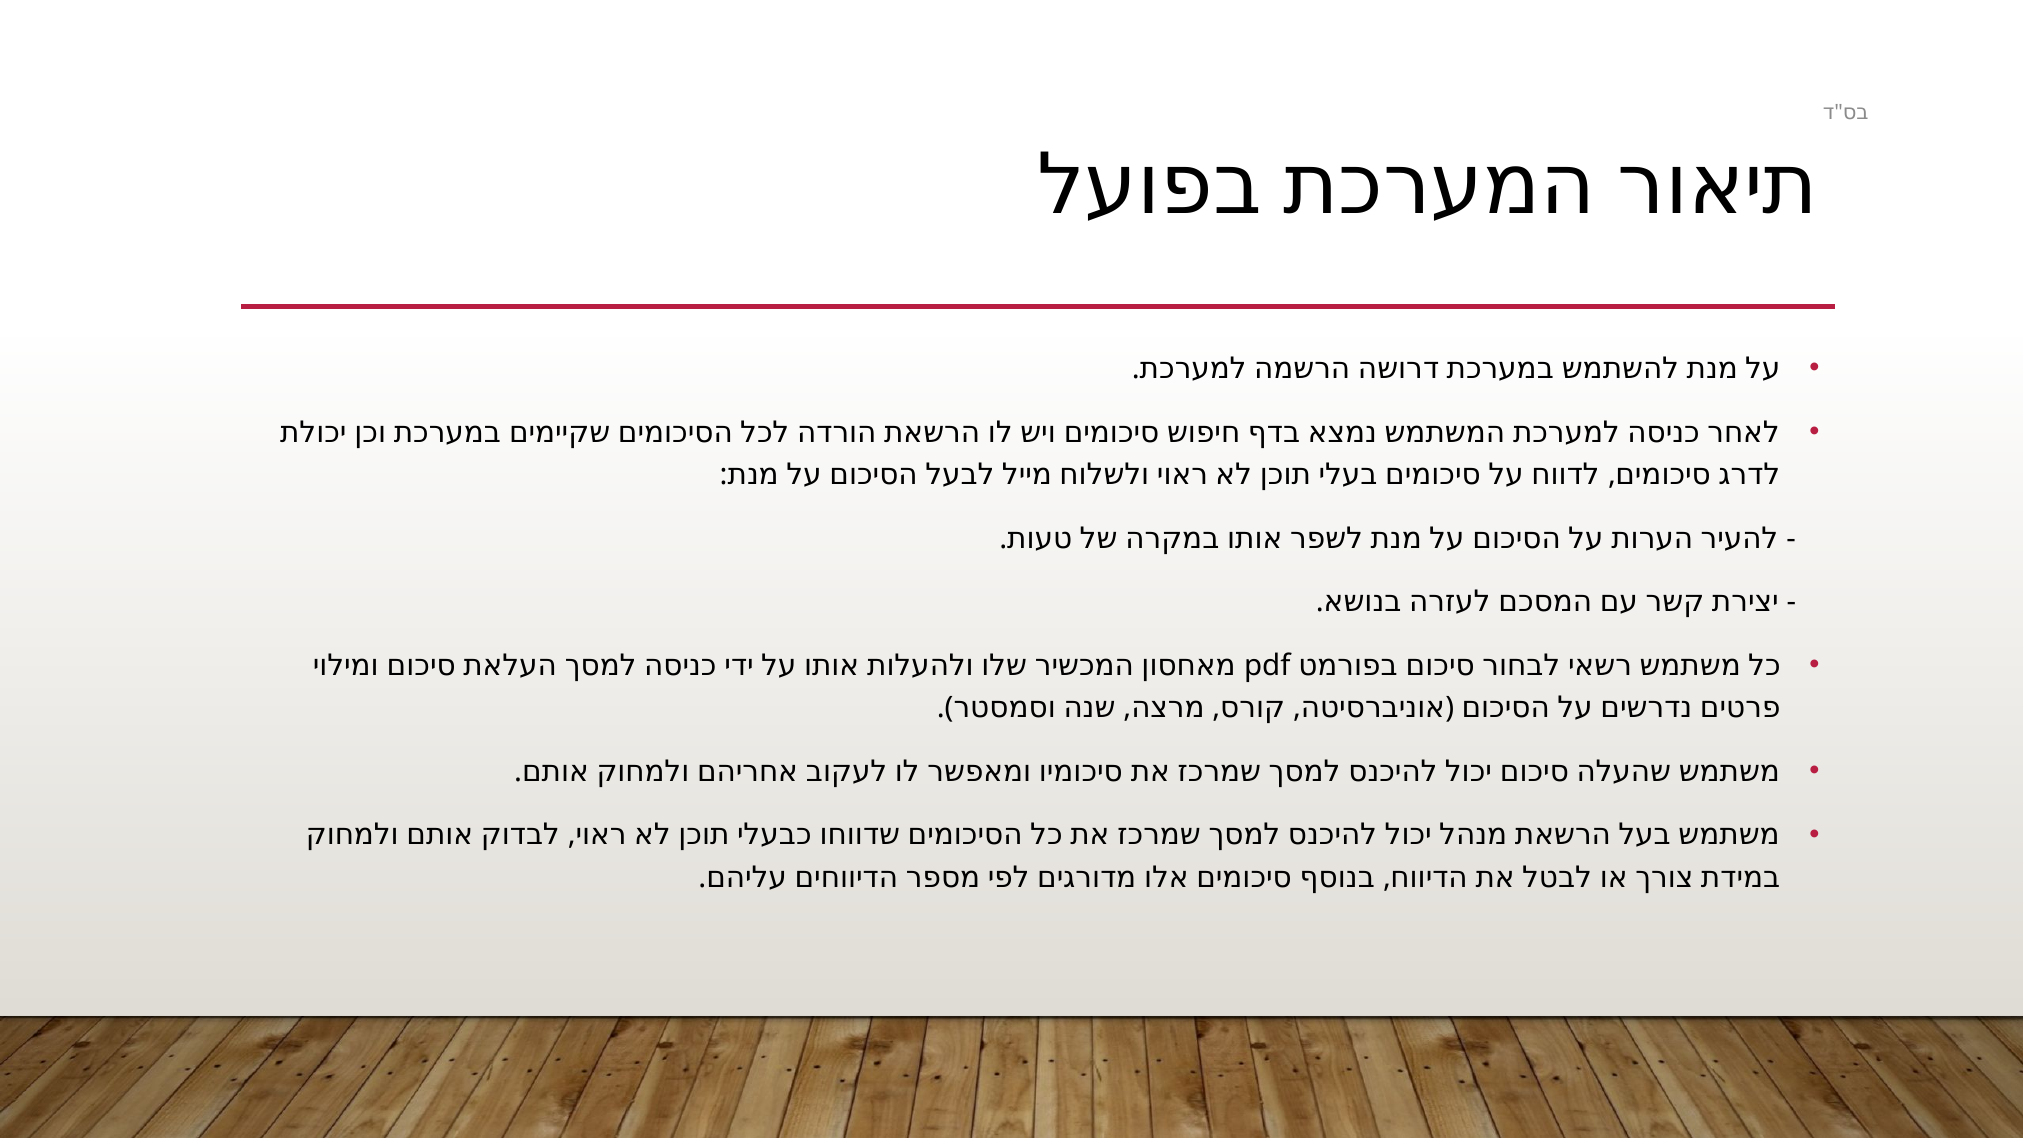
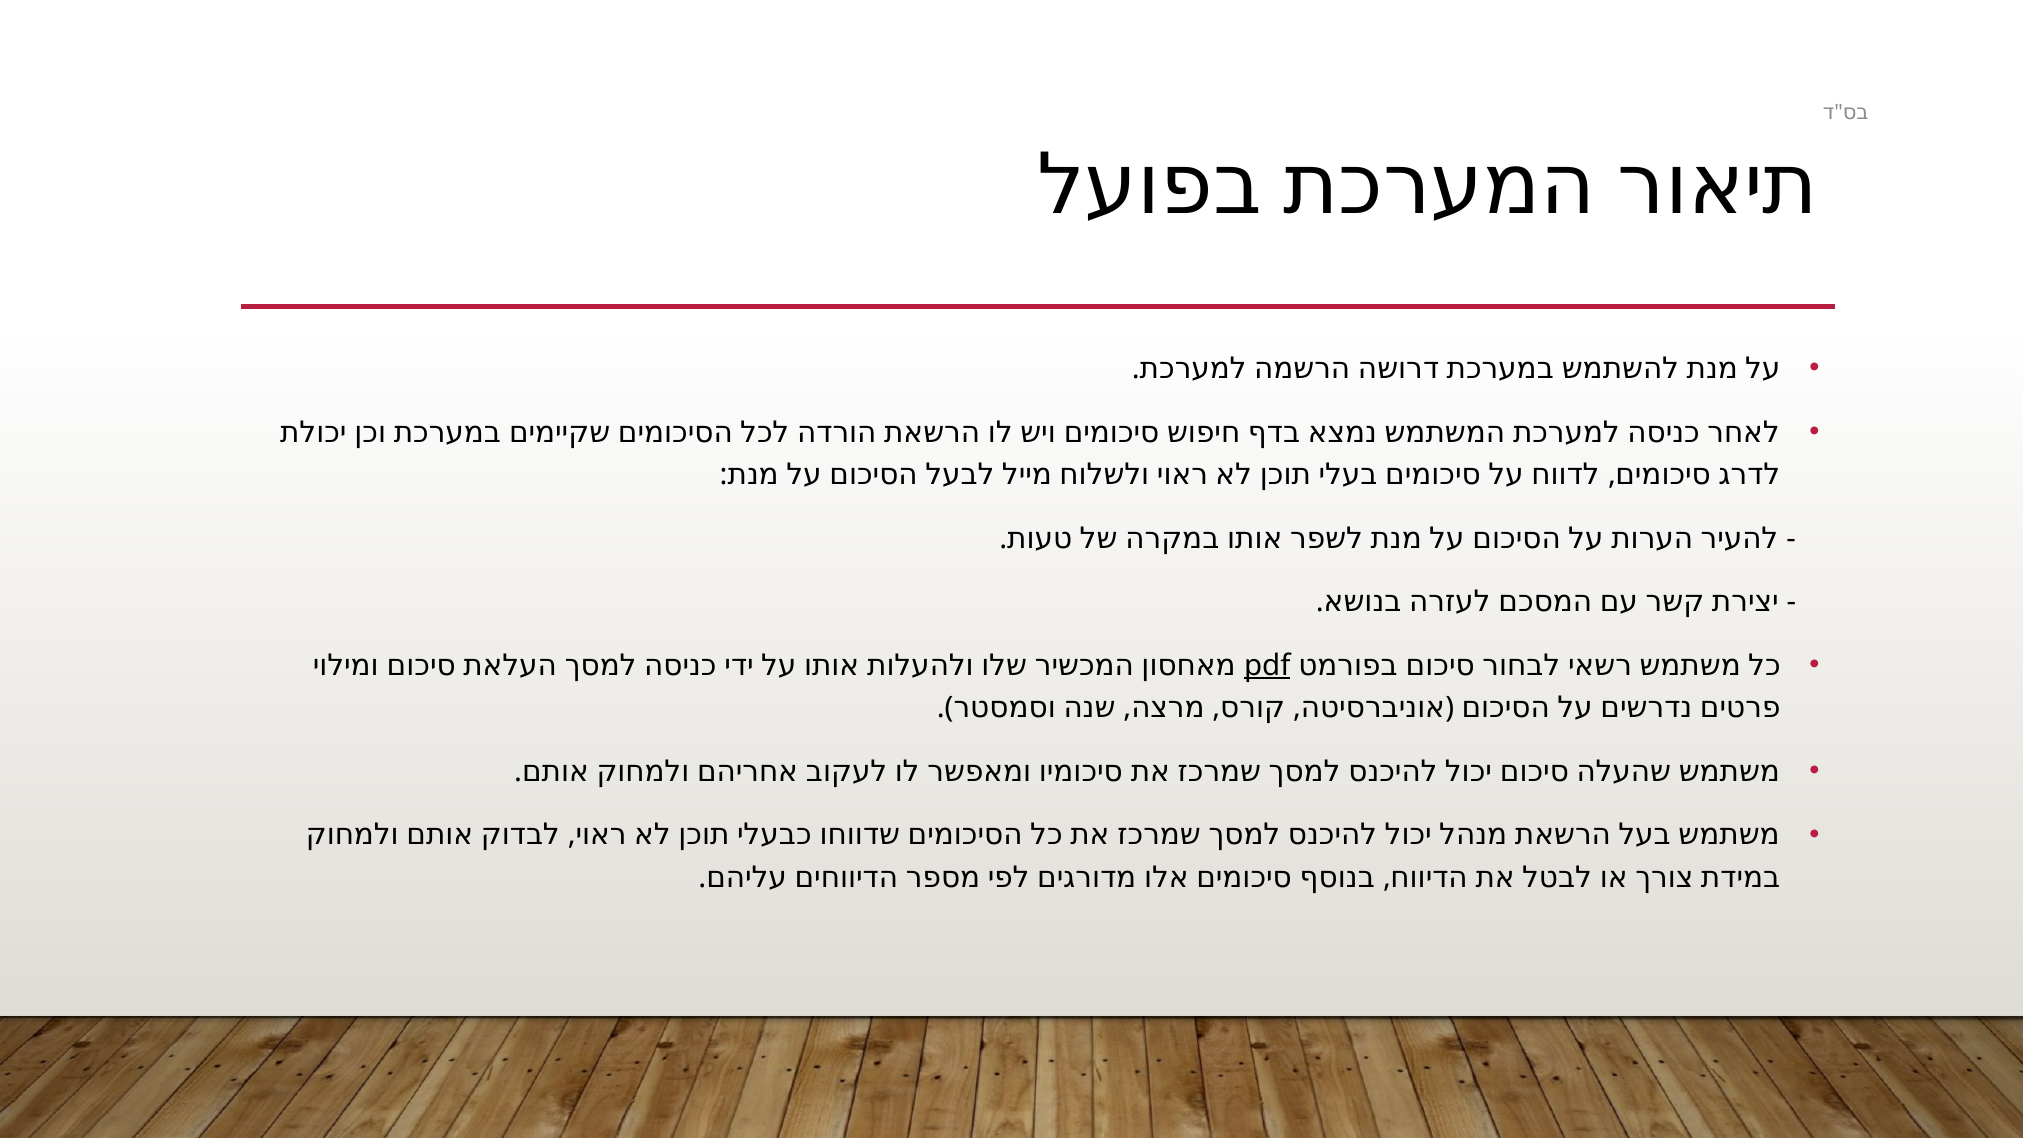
pdf underline: none -> present
